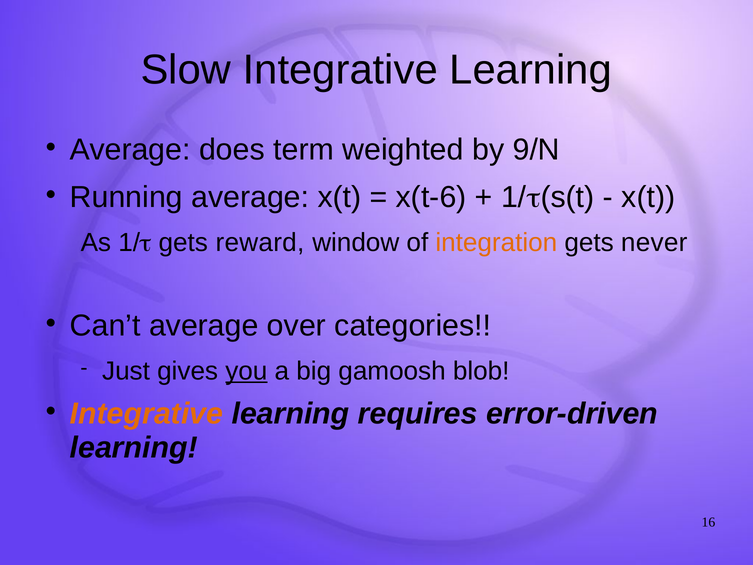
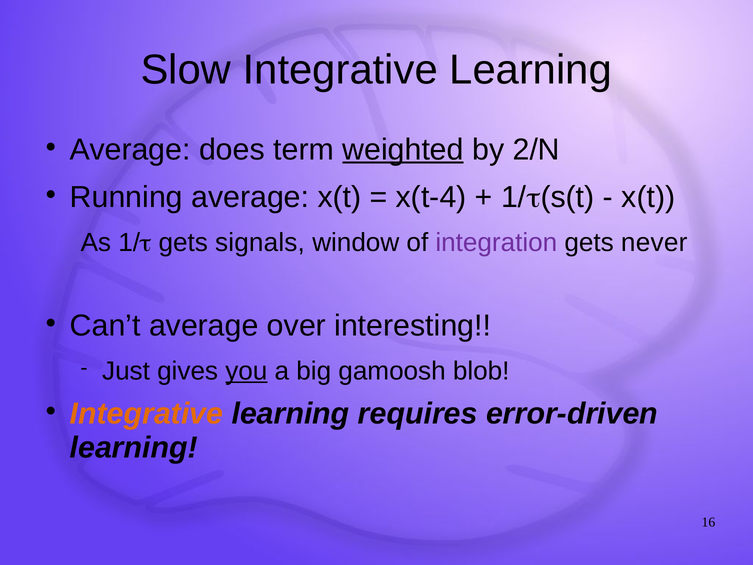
weighted underline: none -> present
9/N: 9/N -> 2/N
x(t-6: x(t-6 -> x(t-4
reward: reward -> signals
integration colour: orange -> purple
categories: categories -> interesting
